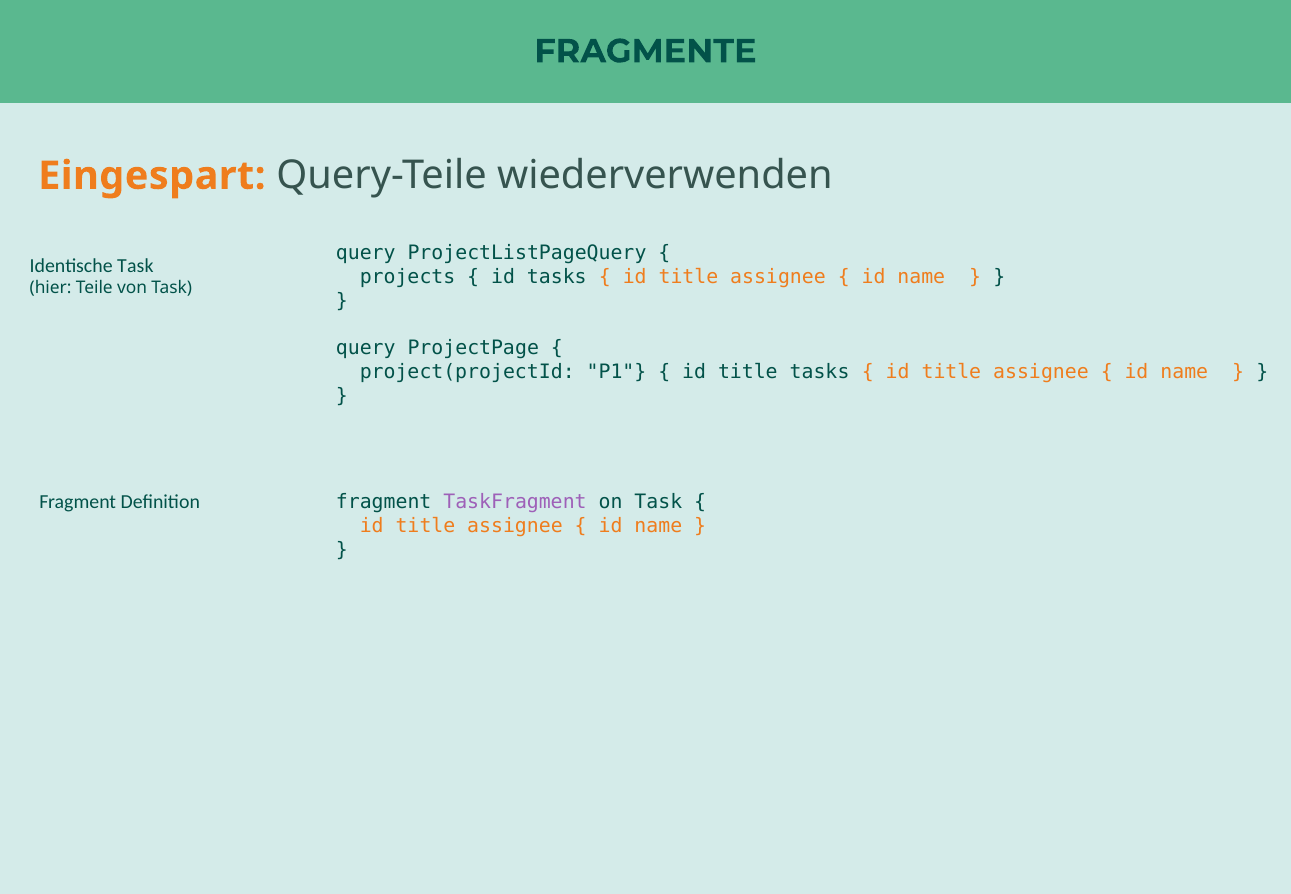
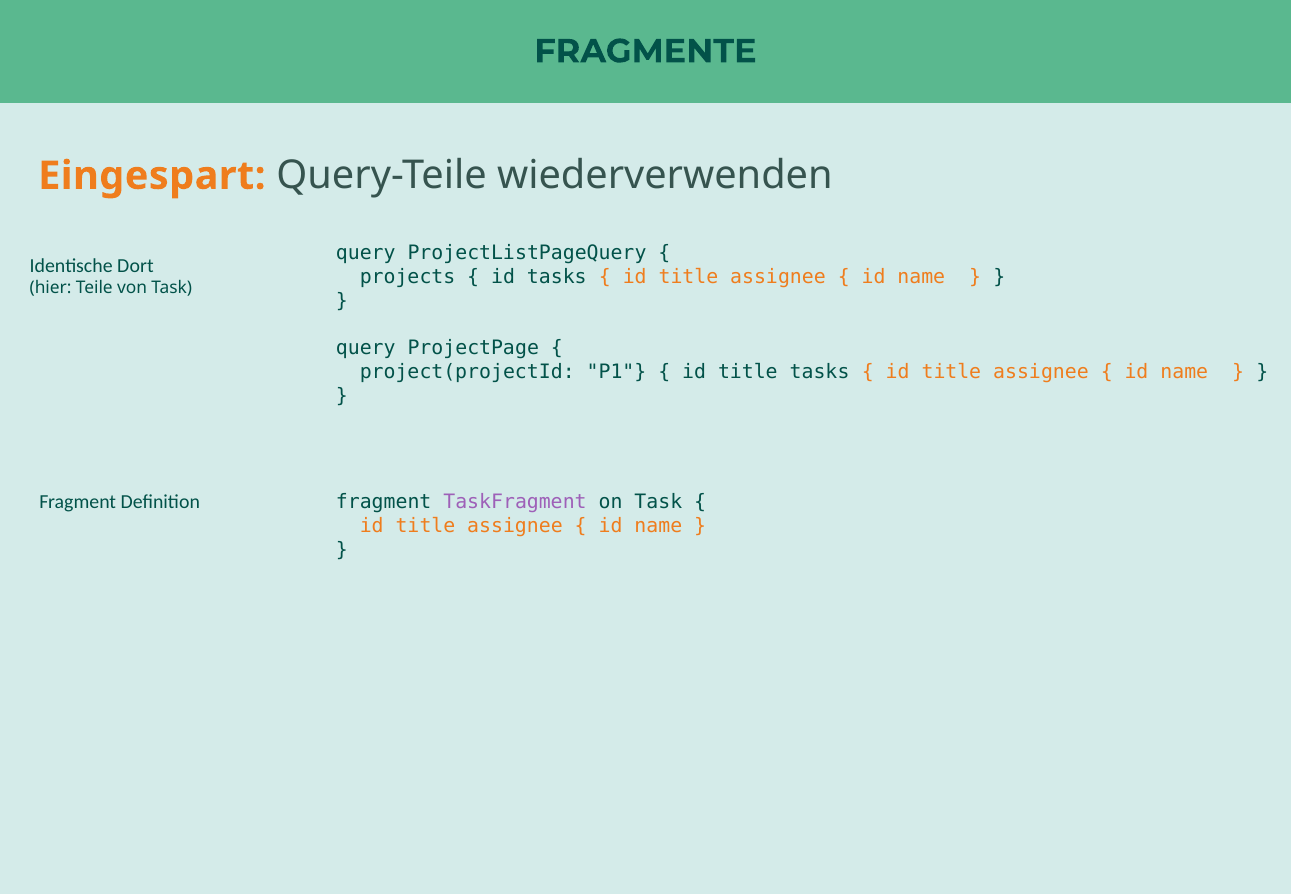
Identische Task: Task -> Dort
